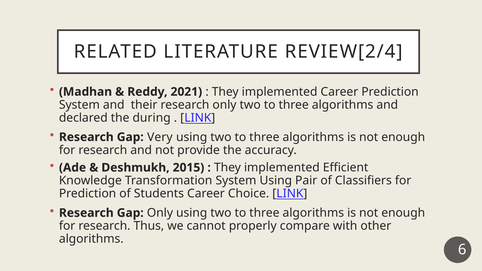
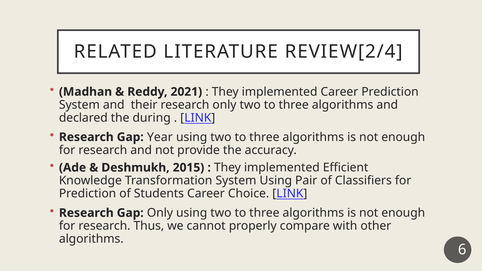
Very: Very -> Year
